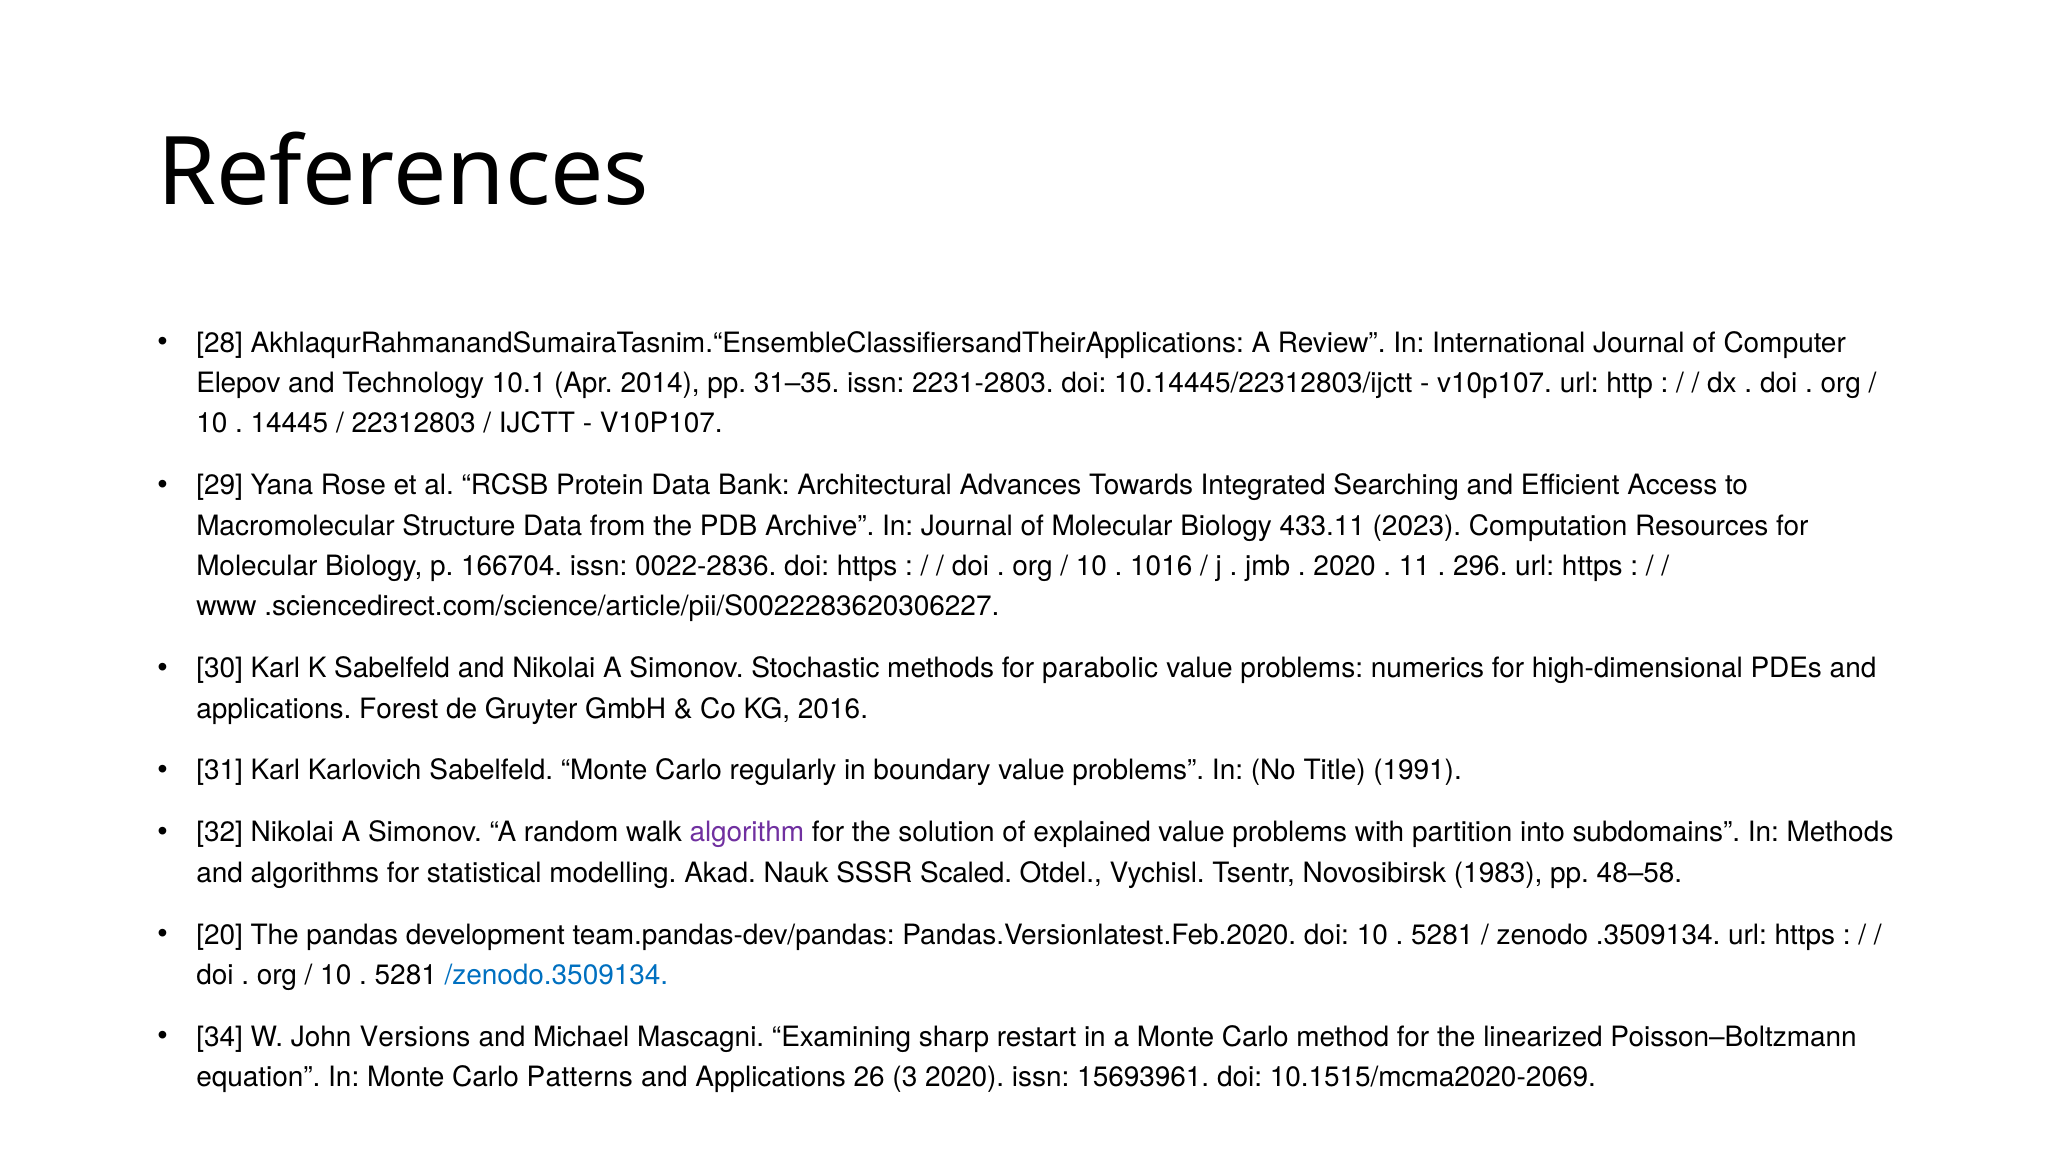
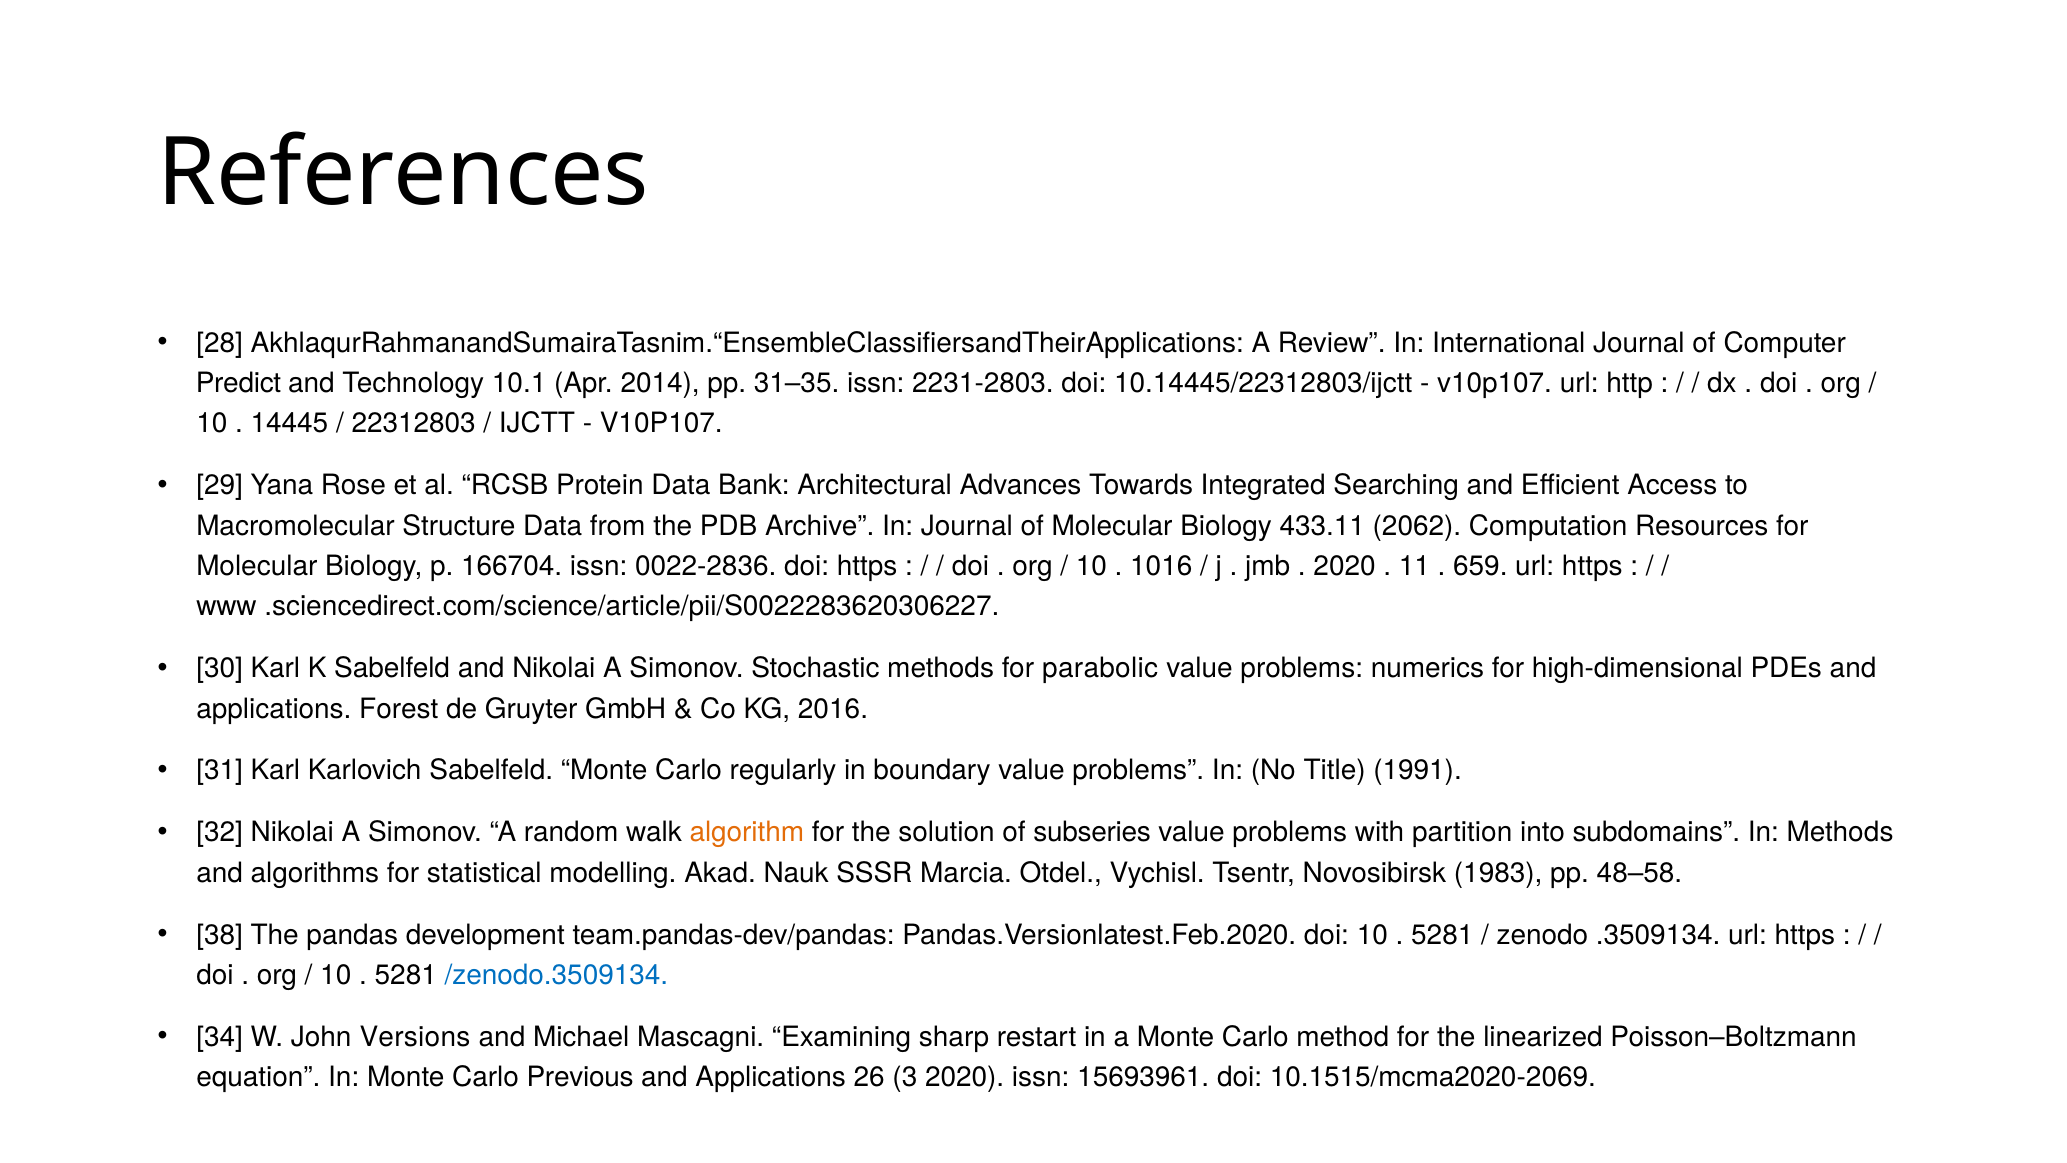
Elepov: Elepov -> Predict
2023: 2023 -> 2062
296: 296 -> 659
algorithm colour: purple -> orange
explained: explained -> subseries
Scaled: Scaled -> Marcia
20: 20 -> 38
Patterns: Patterns -> Previous
